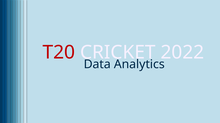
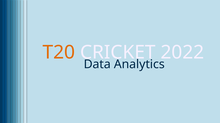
T20 colour: red -> orange
